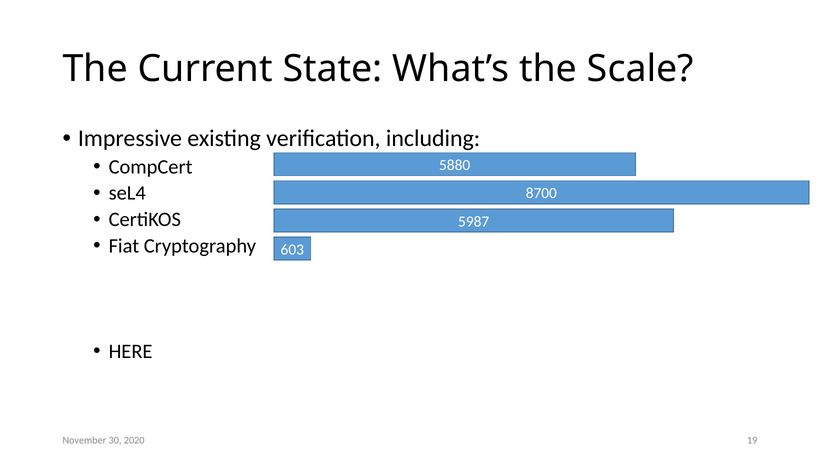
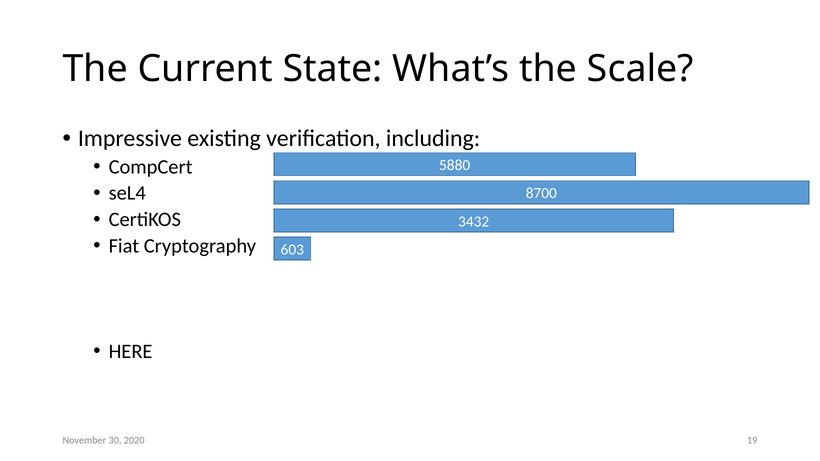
5987: 5987 -> 3432
